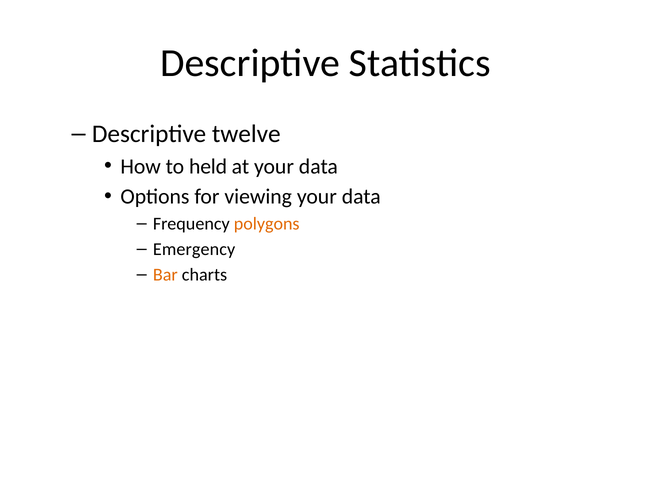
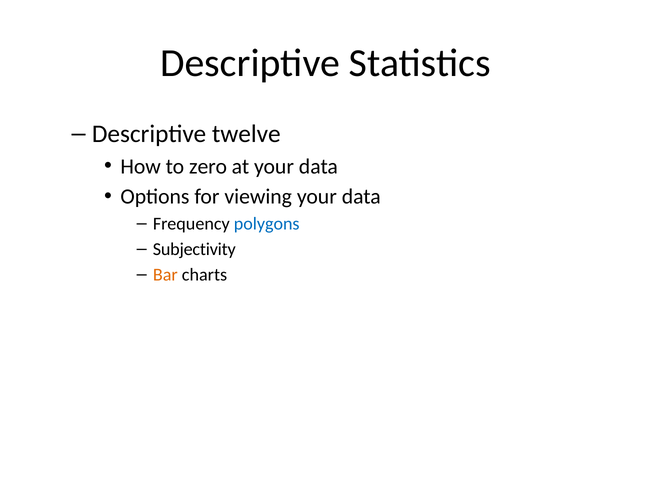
held: held -> zero
polygons colour: orange -> blue
Emergency: Emergency -> Subjectivity
